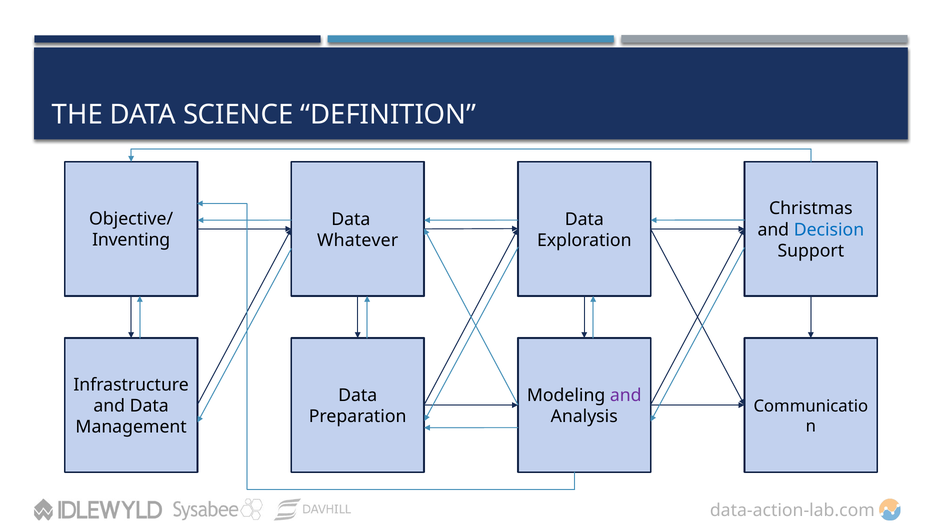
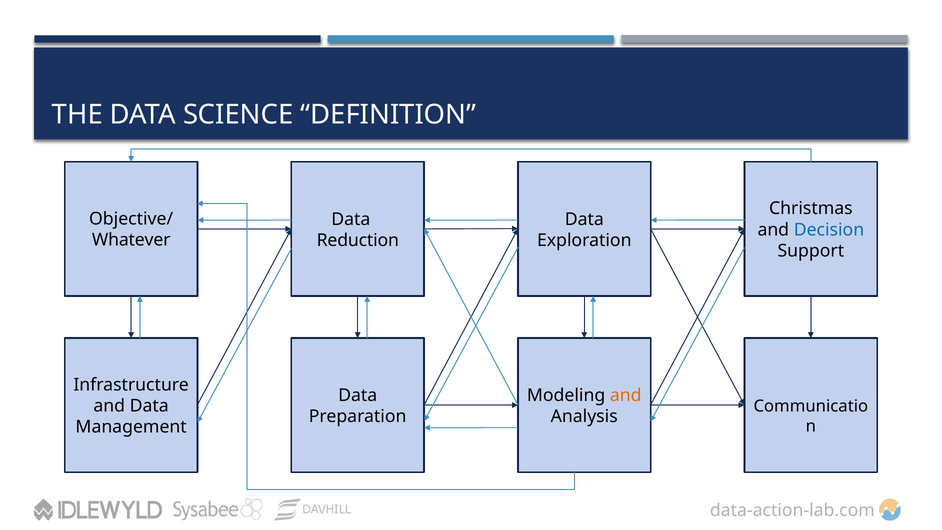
Inventing: Inventing -> Whatever
Whatever: Whatever -> Reduction
and at (626, 395) colour: purple -> orange
